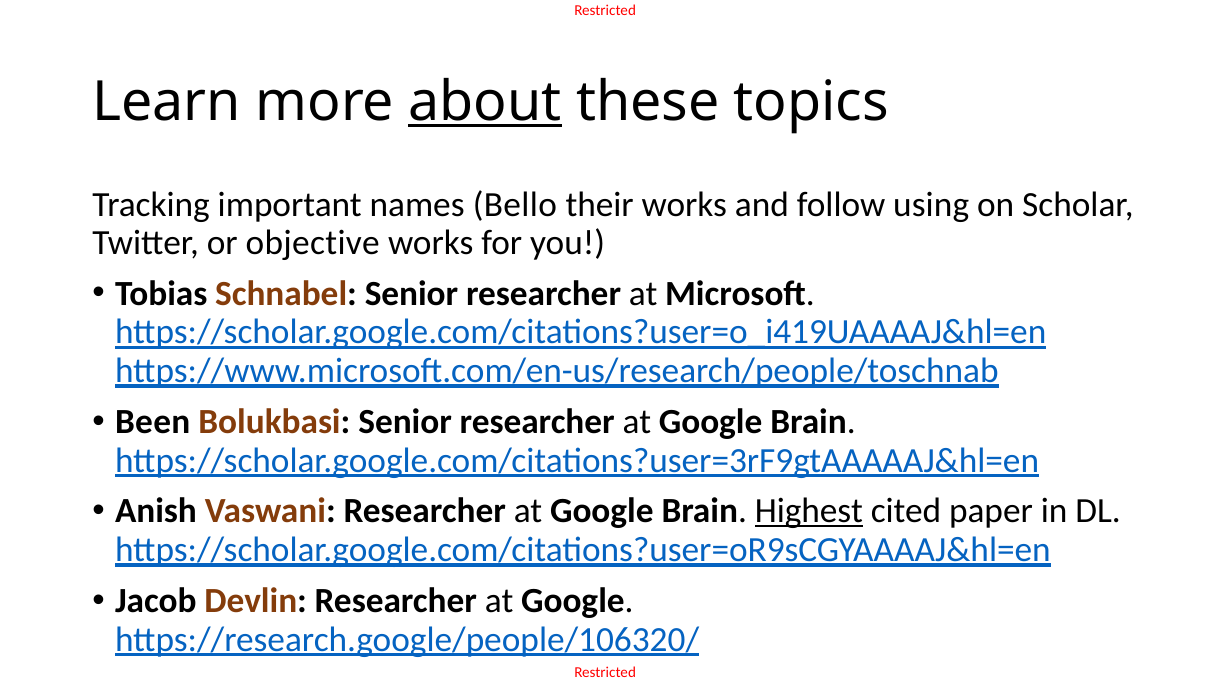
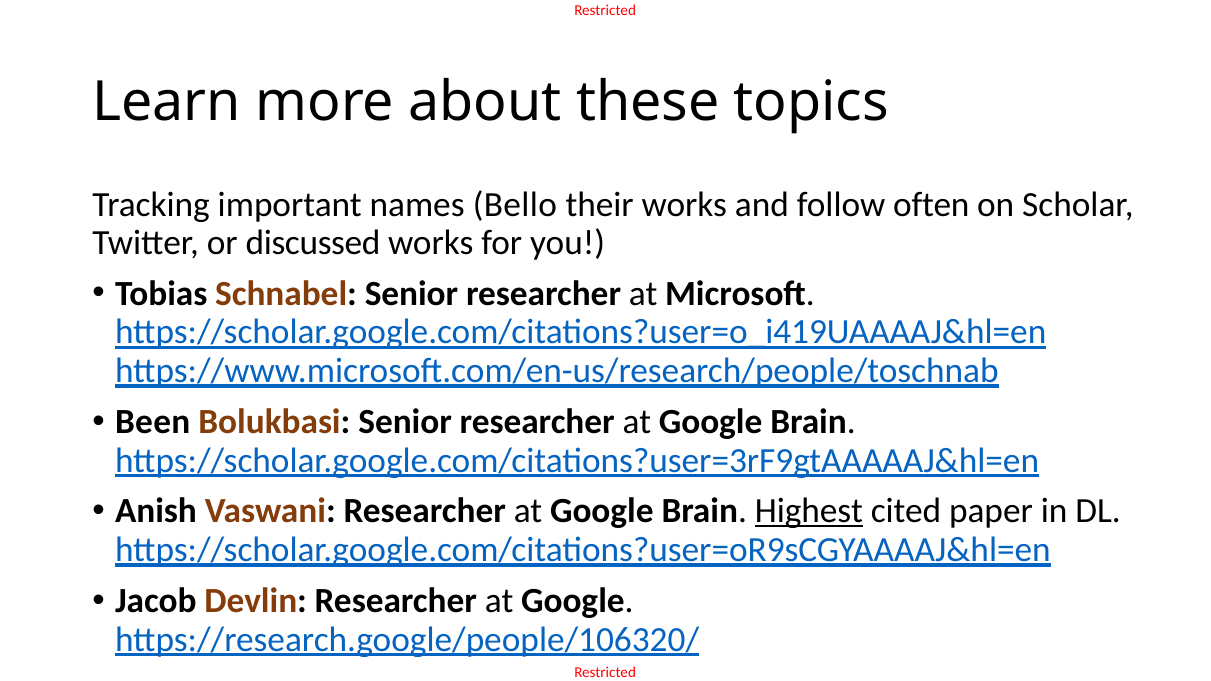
about underline: present -> none
using: using -> often
objective: objective -> discussed
